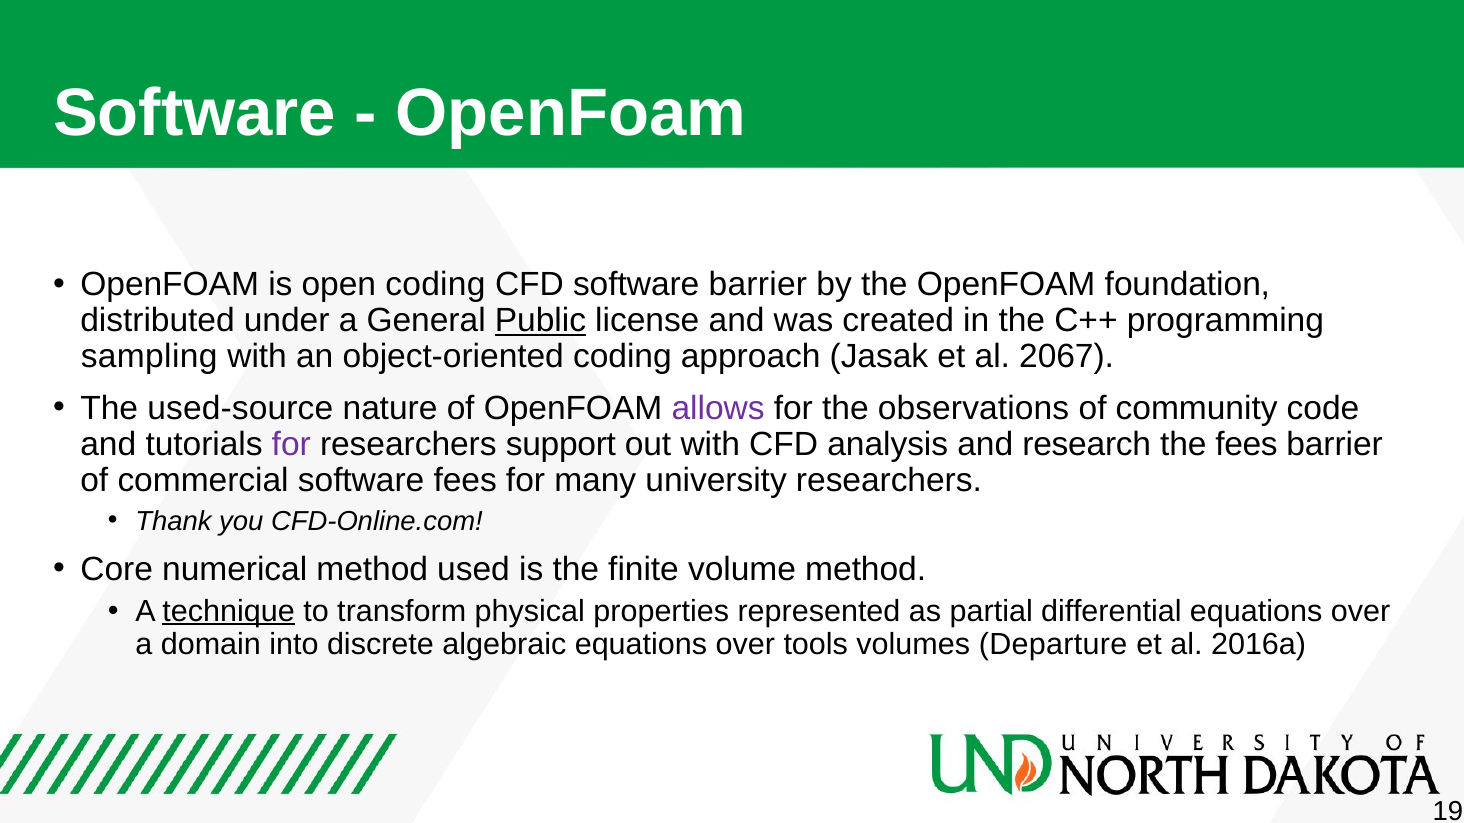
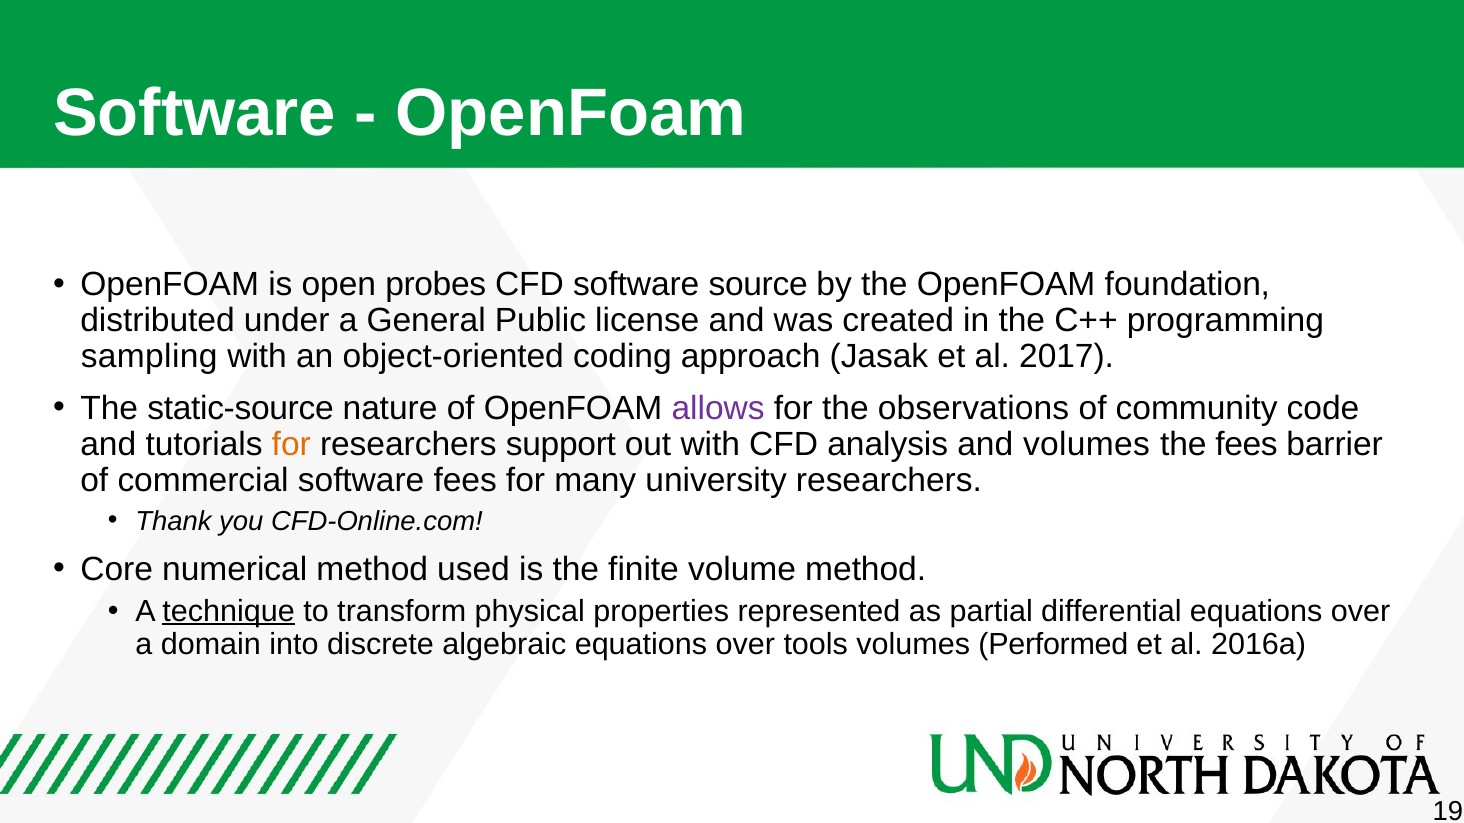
open coding: coding -> probes
software barrier: barrier -> source
Public underline: present -> none
2067: 2067 -> 2017
used-source: used-source -> static-source
for at (291, 445) colour: purple -> orange
and research: research -> volumes
Departure: Departure -> Performed
